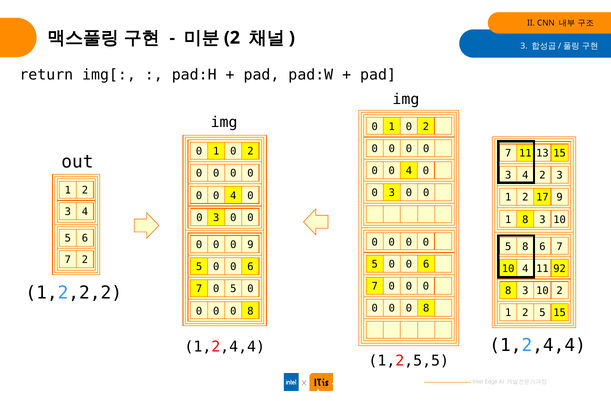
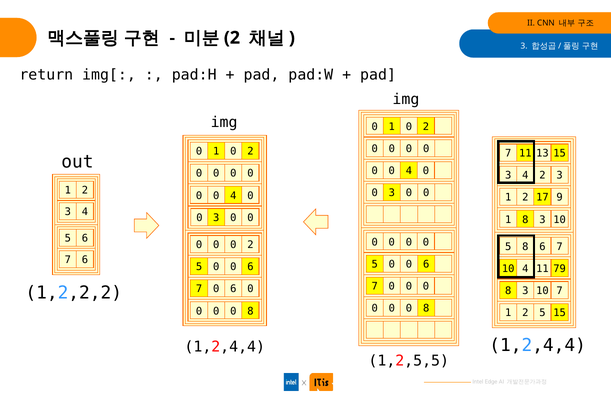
0 0 9: 9 -> 2
7 2: 2 -> 6
92: 92 -> 79
7 0 5: 5 -> 6
10 2: 2 -> 7
